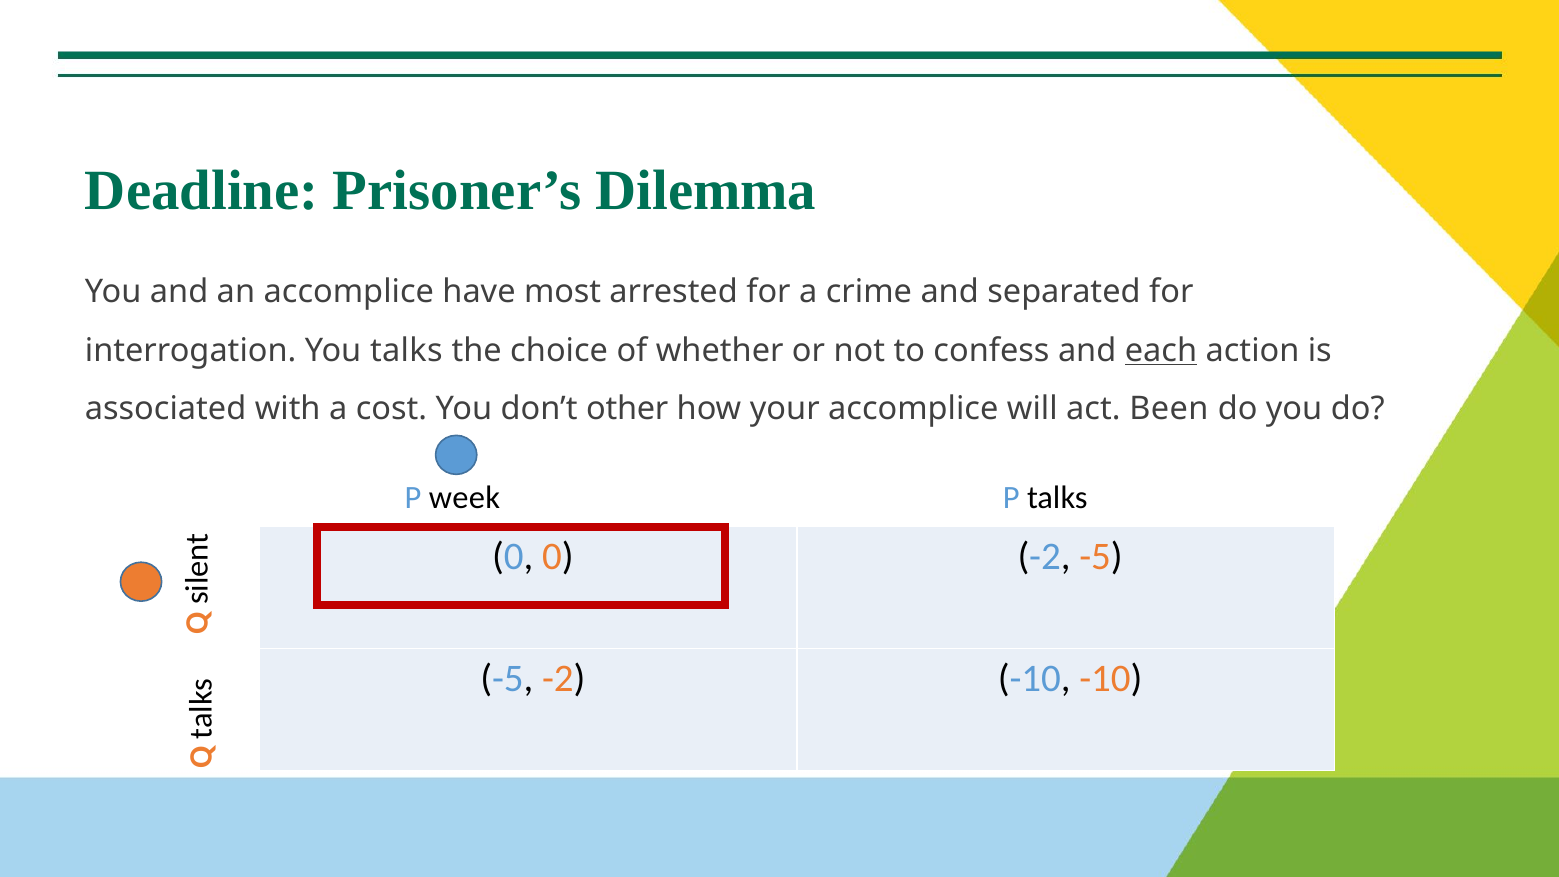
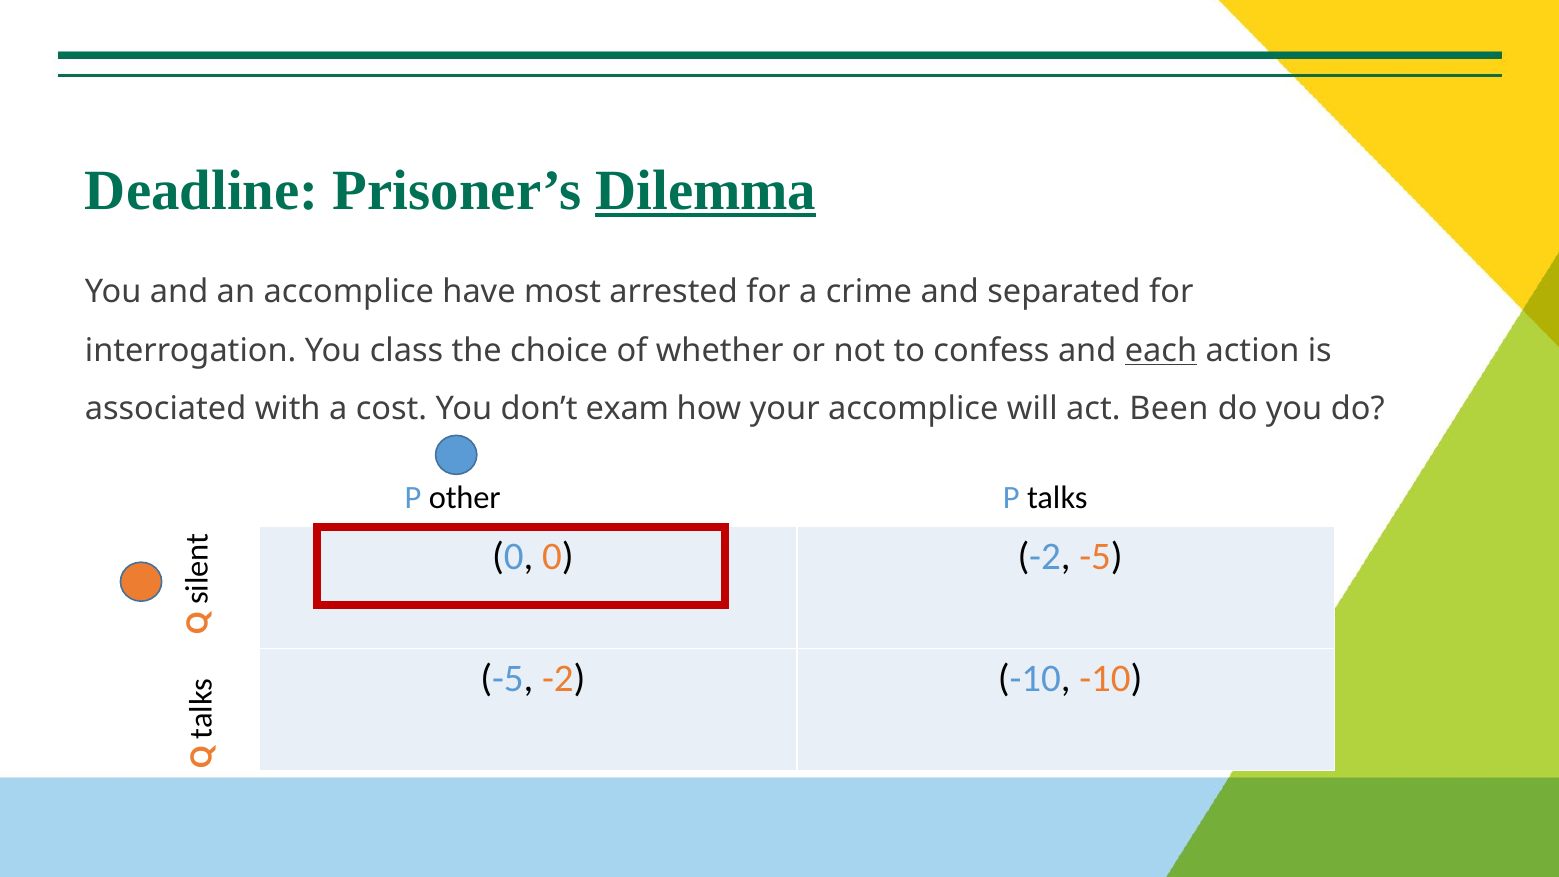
Dilemma underline: none -> present
You talks: talks -> class
other: other -> exam
week: week -> other
